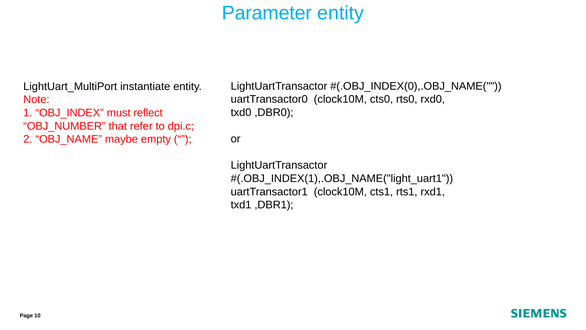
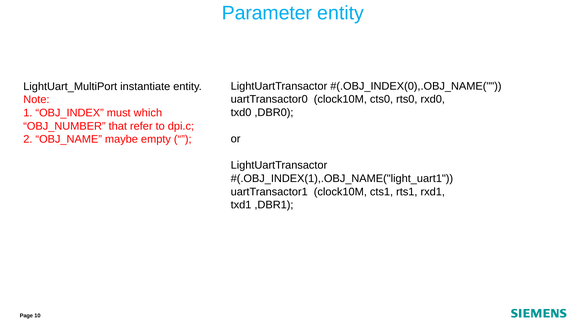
reflect: reflect -> which
